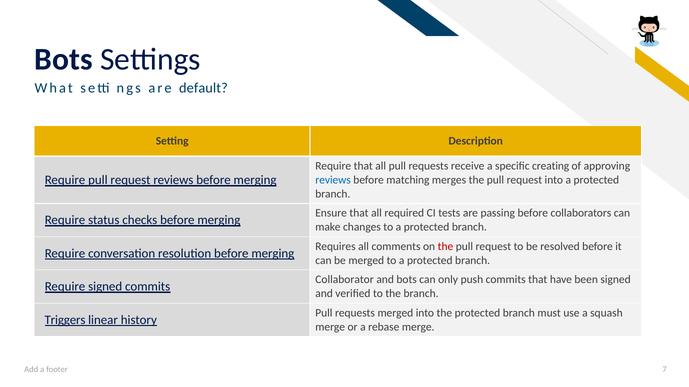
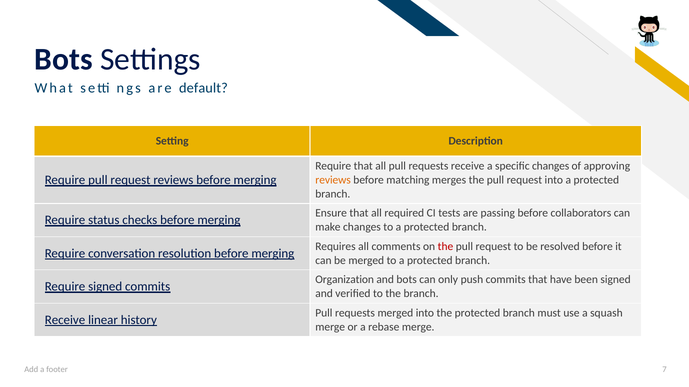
specific creating: creating -> changes
reviews at (333, 180) colour: blue -> orange
Collaborator: Collaborator -> Organization
Triggers at (65, 320): Triggers -> Receive
